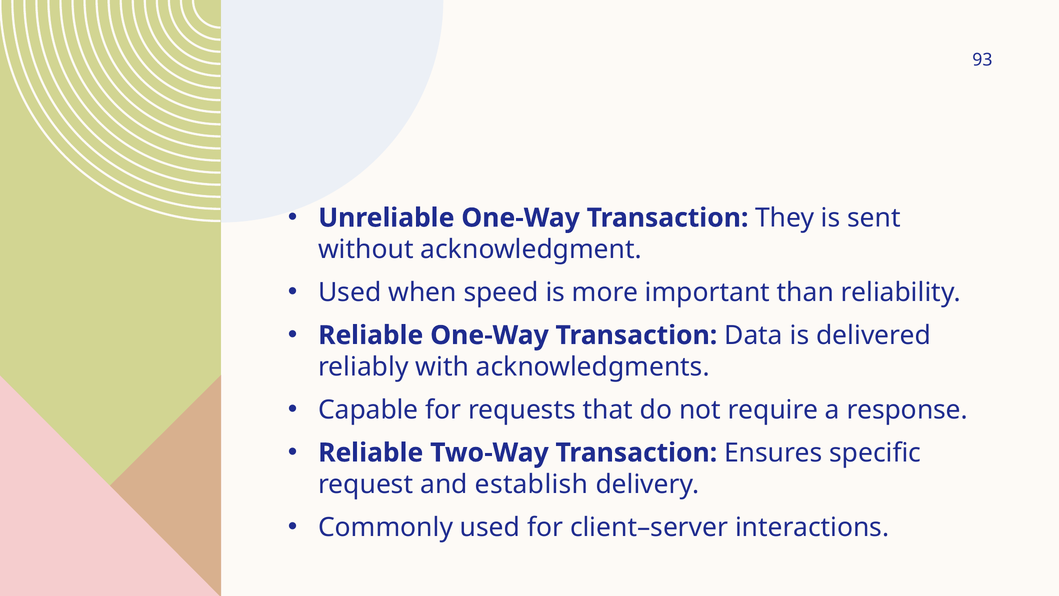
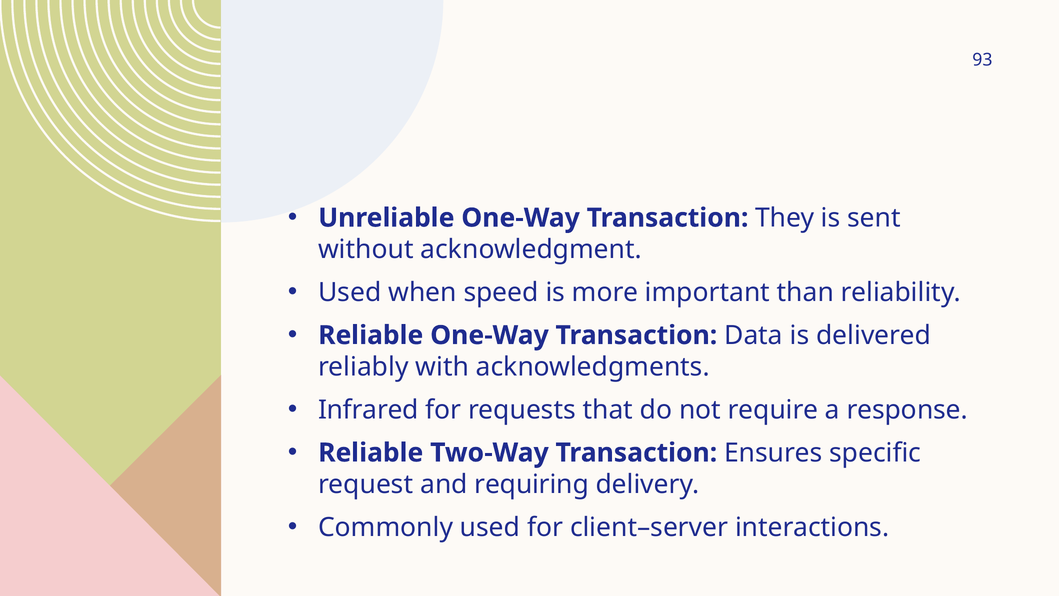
Capable: Capable -> Infrared
establish: establish -> requiring
